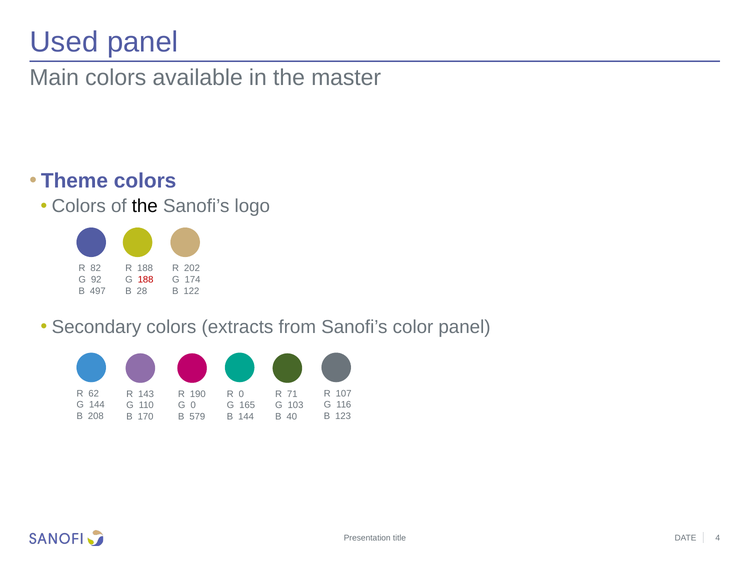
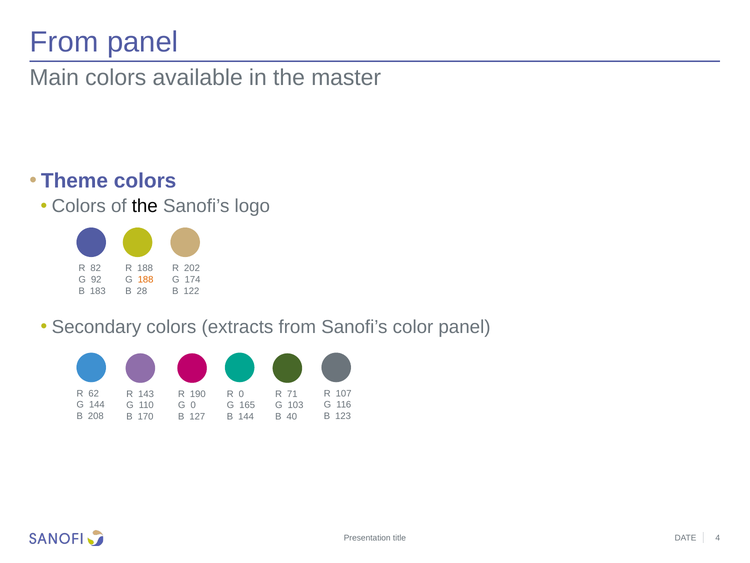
Used at (64, 42): Used -> From
188 at (146, 279) colour: red -> orange
497: 497 -> 183
579: 579 -> 127
